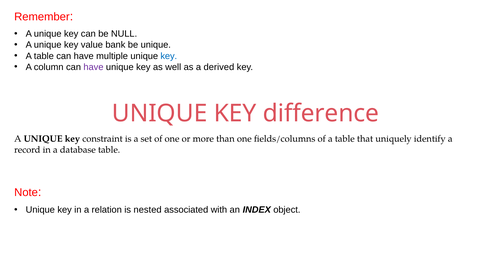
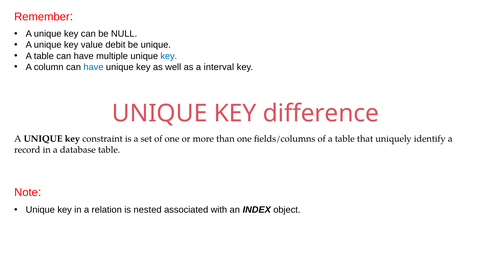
bank: bank -> debit
have at (93, 67) colour: purple -> blue
derived: derived -> interval
